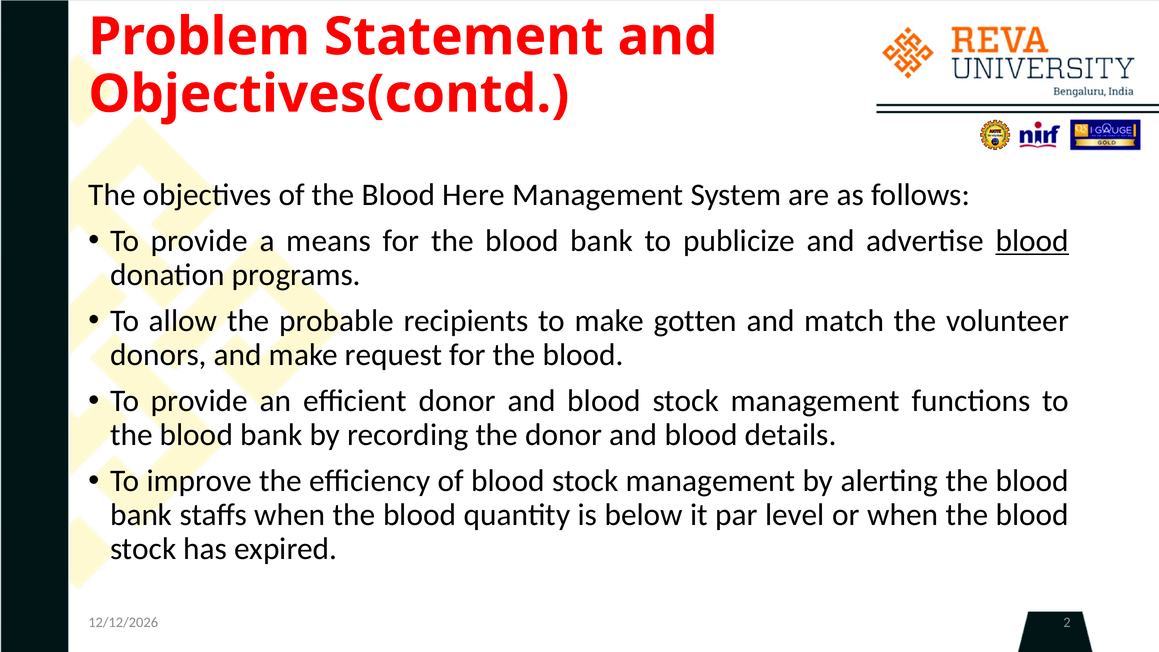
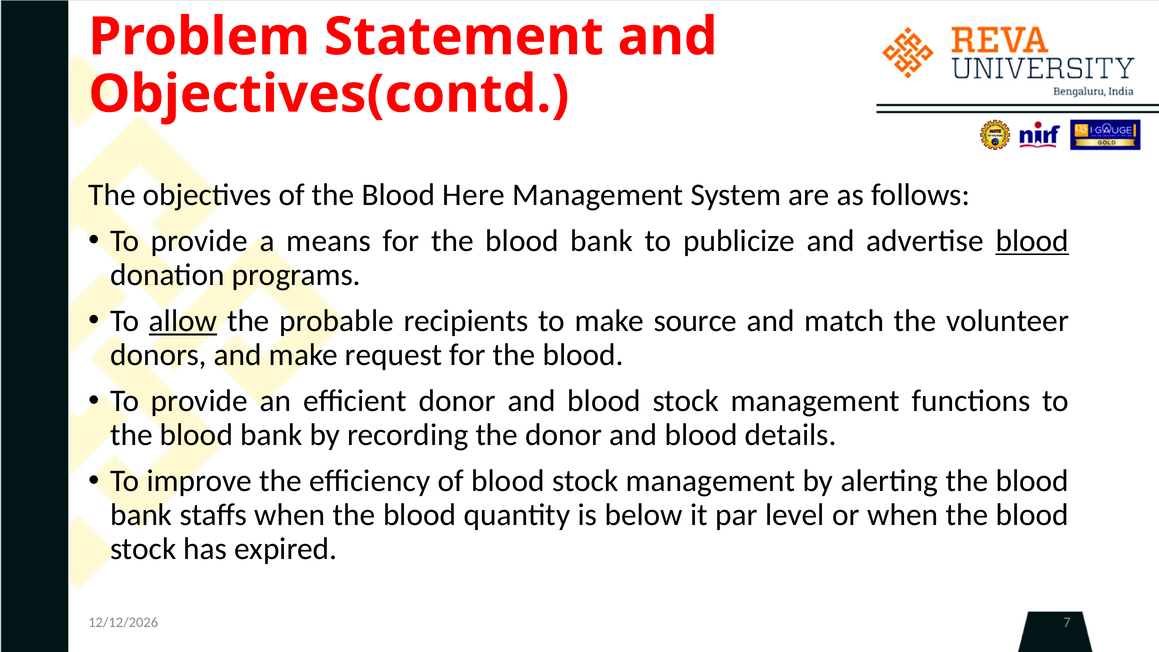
allow underline: none -> present
gotten: gotten -> source
2: 2 -> 7
